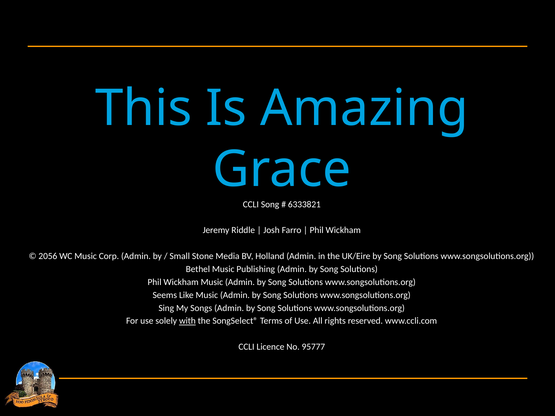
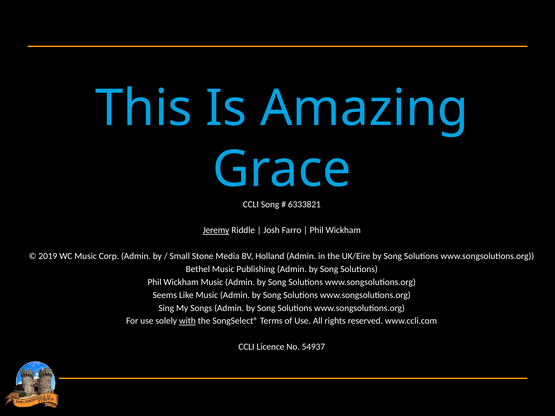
Jeremy underline: none -> present
2056: 2056 -> 2019
95777: 95777 -> 54937
